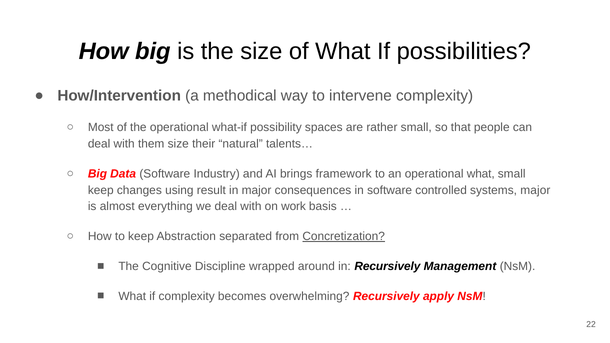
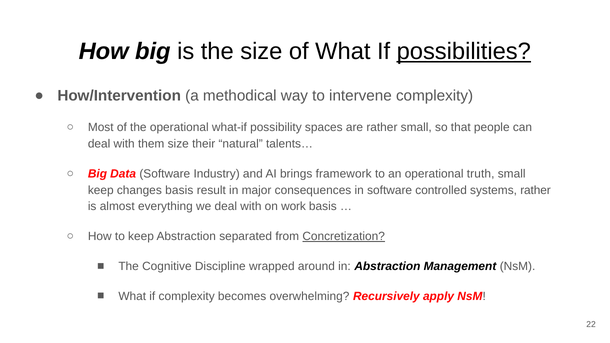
possibilities underline: none -> present
operational what: what -> truth
changes using: using -> basis
systems major: major -> rather
in Recursively: Recursively -> Abstraction
